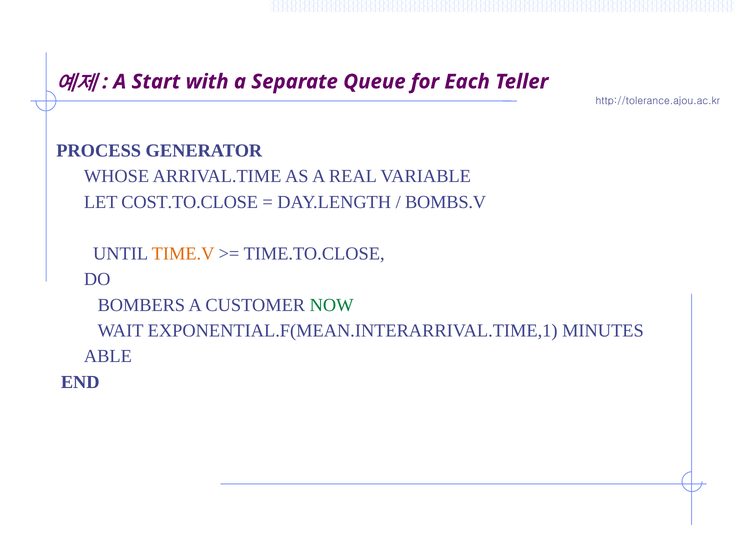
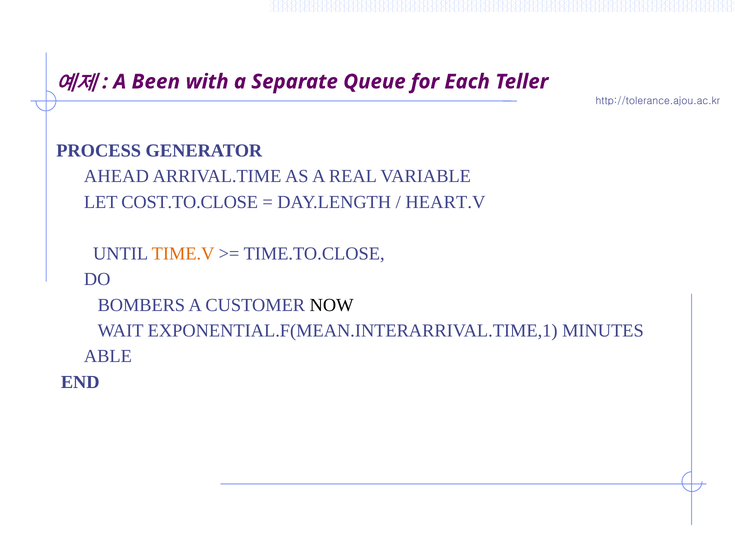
Start: Start -> Been
WHOSE: WHOSE -> AHEAD
BOMBS.V: BOMBS.V -> HEART.V
NOW colour: green -> black
